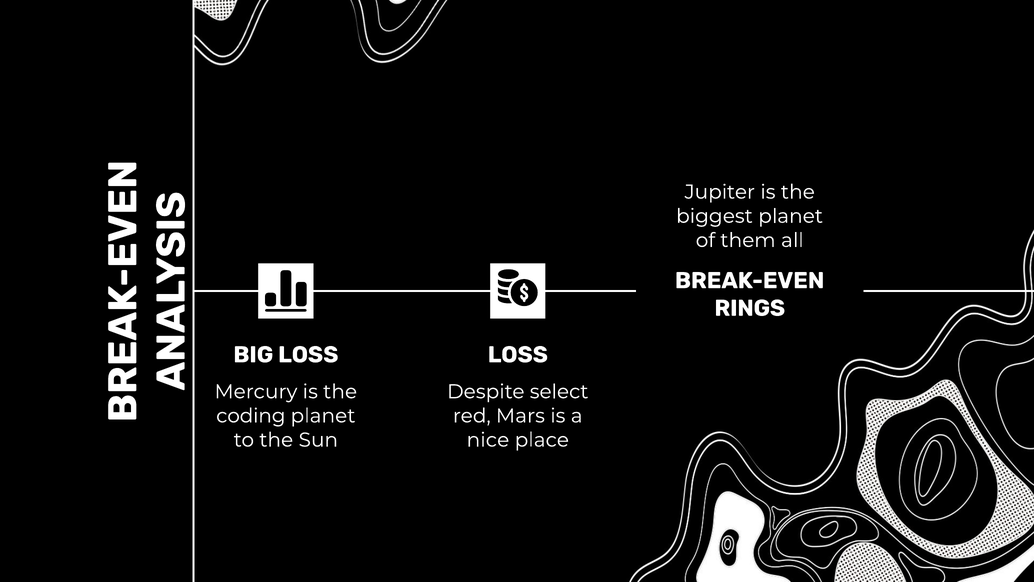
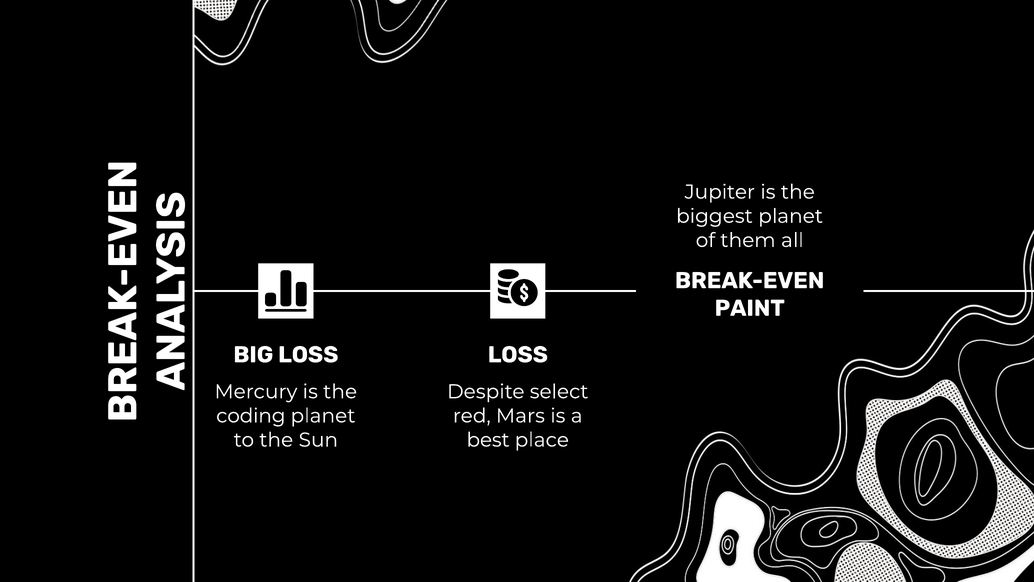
RINGS: RINGS -> PAINT
nice: nice -> best
